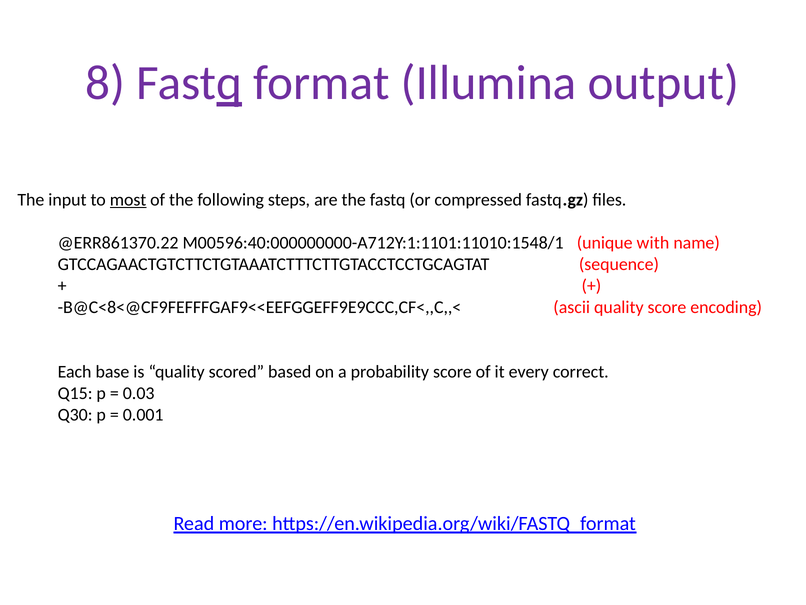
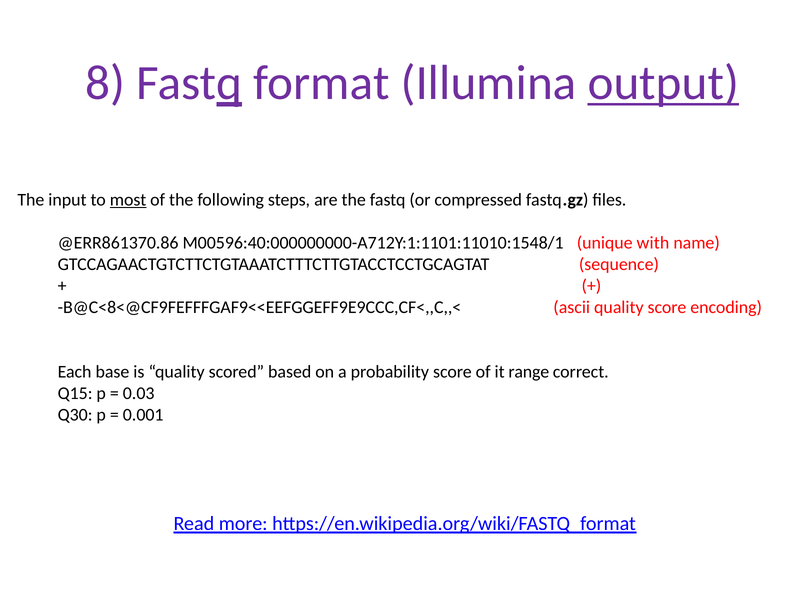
output underline: none -> present
@ERR861370.22: @ERR861370.22 -> @ERR861370.86
every: every -> range
